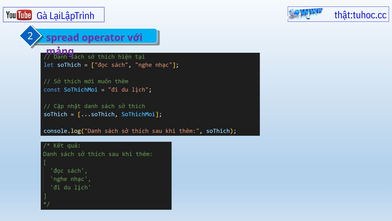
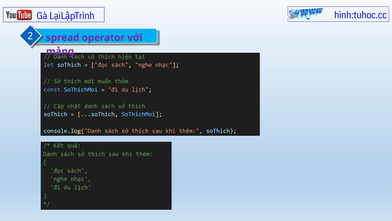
thật:tuhoc.cc: thật:tuhoc.cc -> hình:tuhoc.cc
